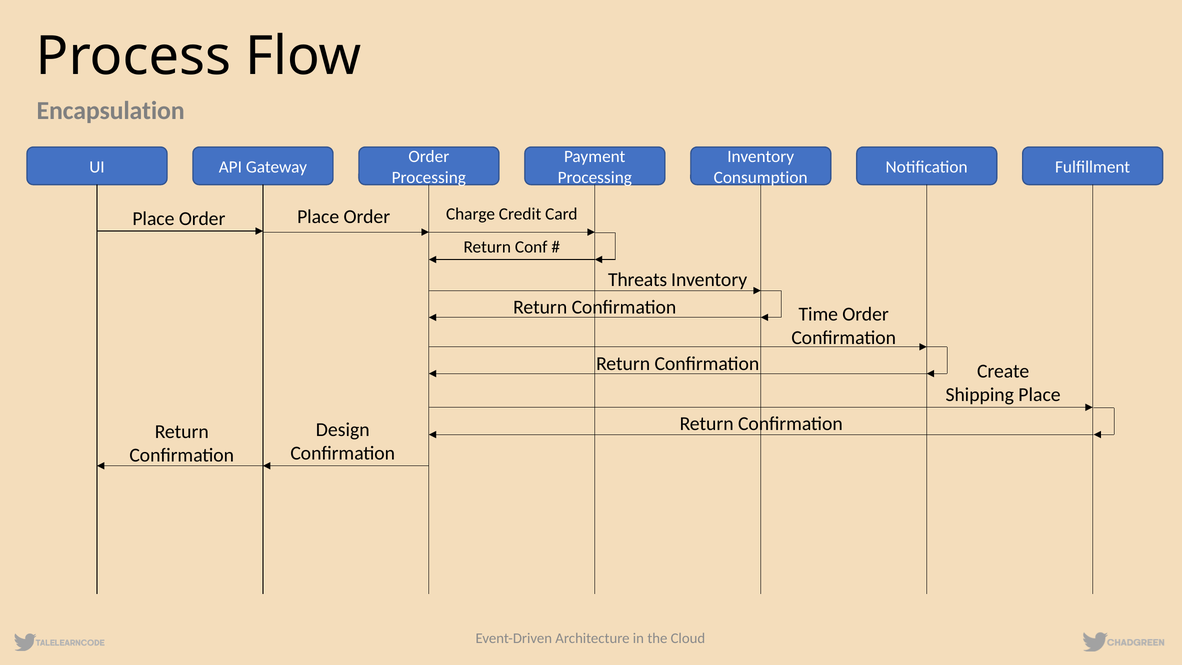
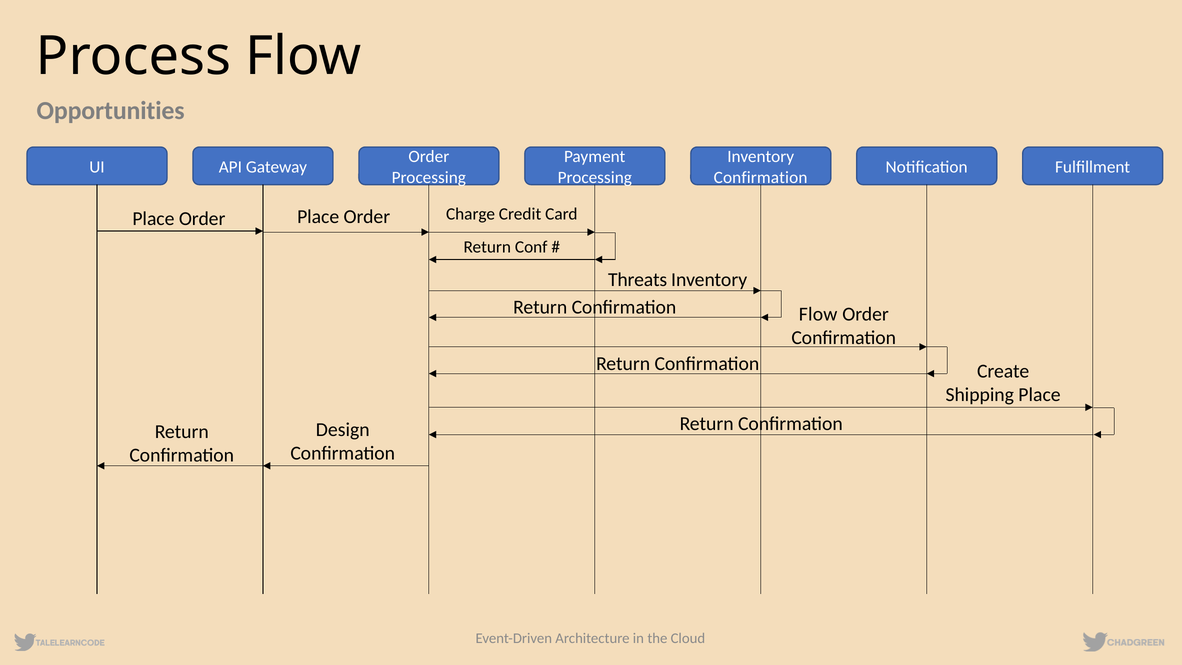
Encapsulation: Encapsulation -> Opportunities
Consumption at (761, 177): Consumption -> Confirmation
Confirmation Time: Time -> Flow
